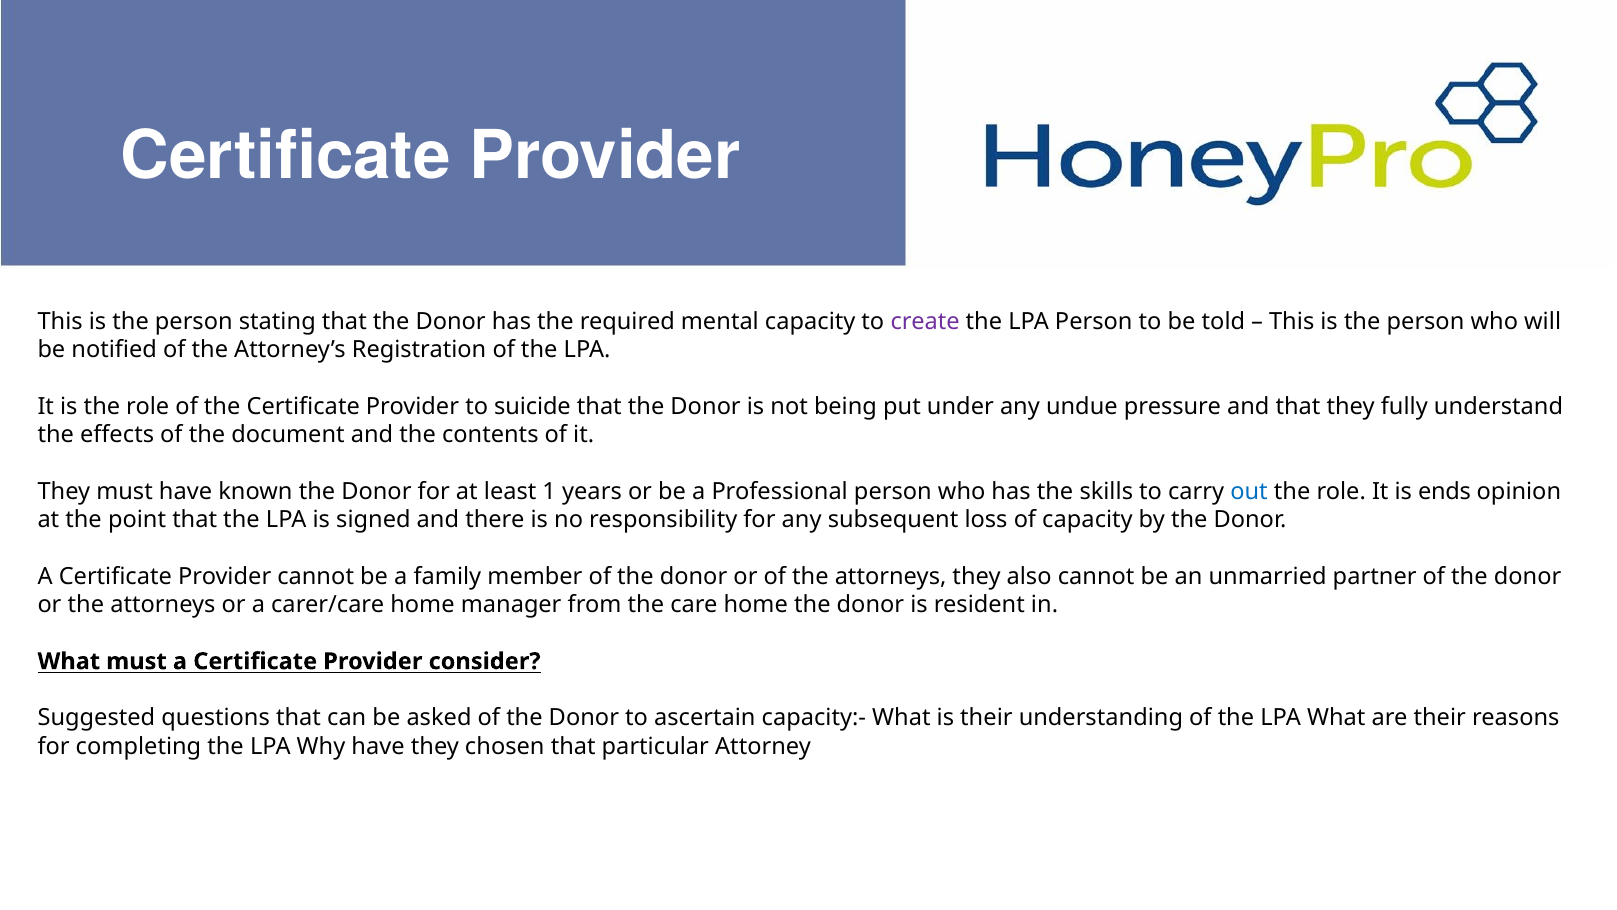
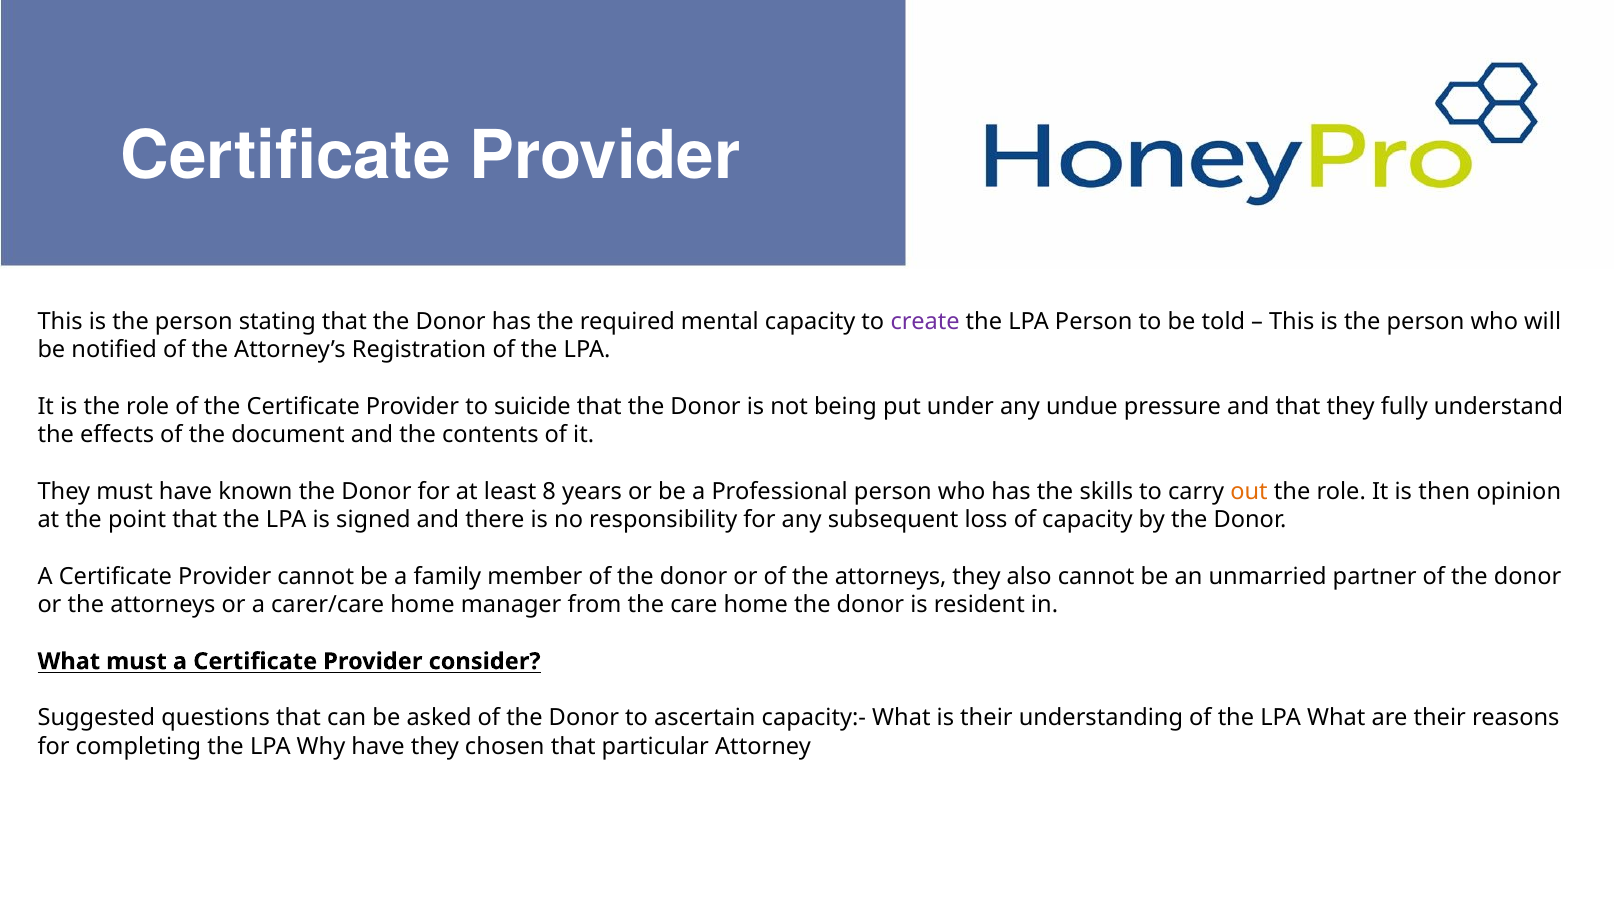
1: 1 -> 8
out colour: blue -> orange
ends: ends -> then
